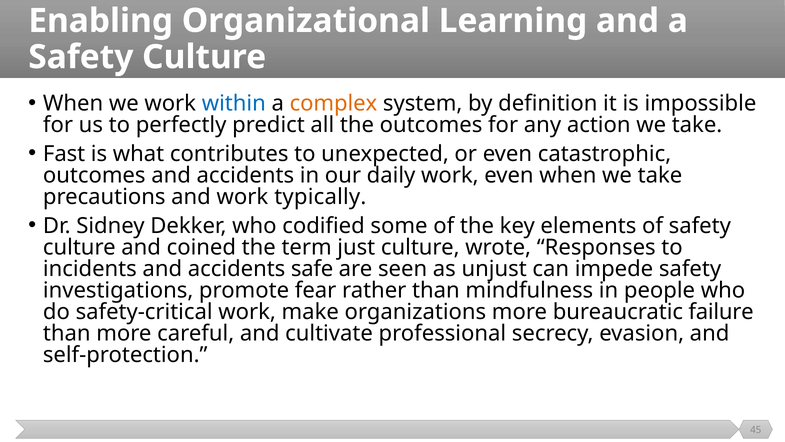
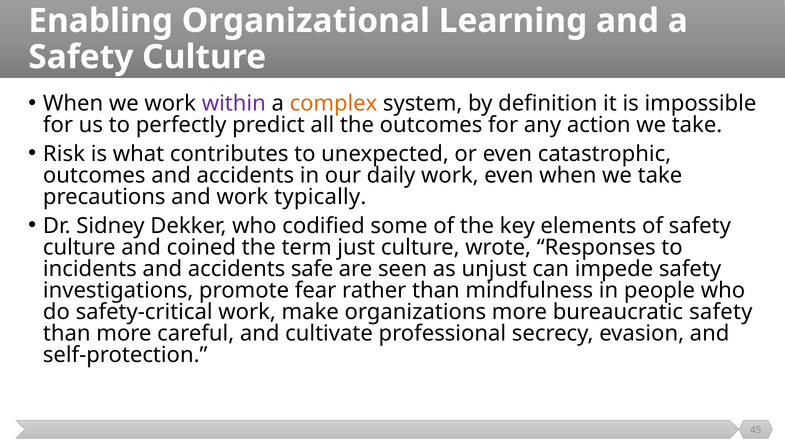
within colour: blue -> purple
Fast: Fast -> Risk
bureaucratic failure: failure -> safety
